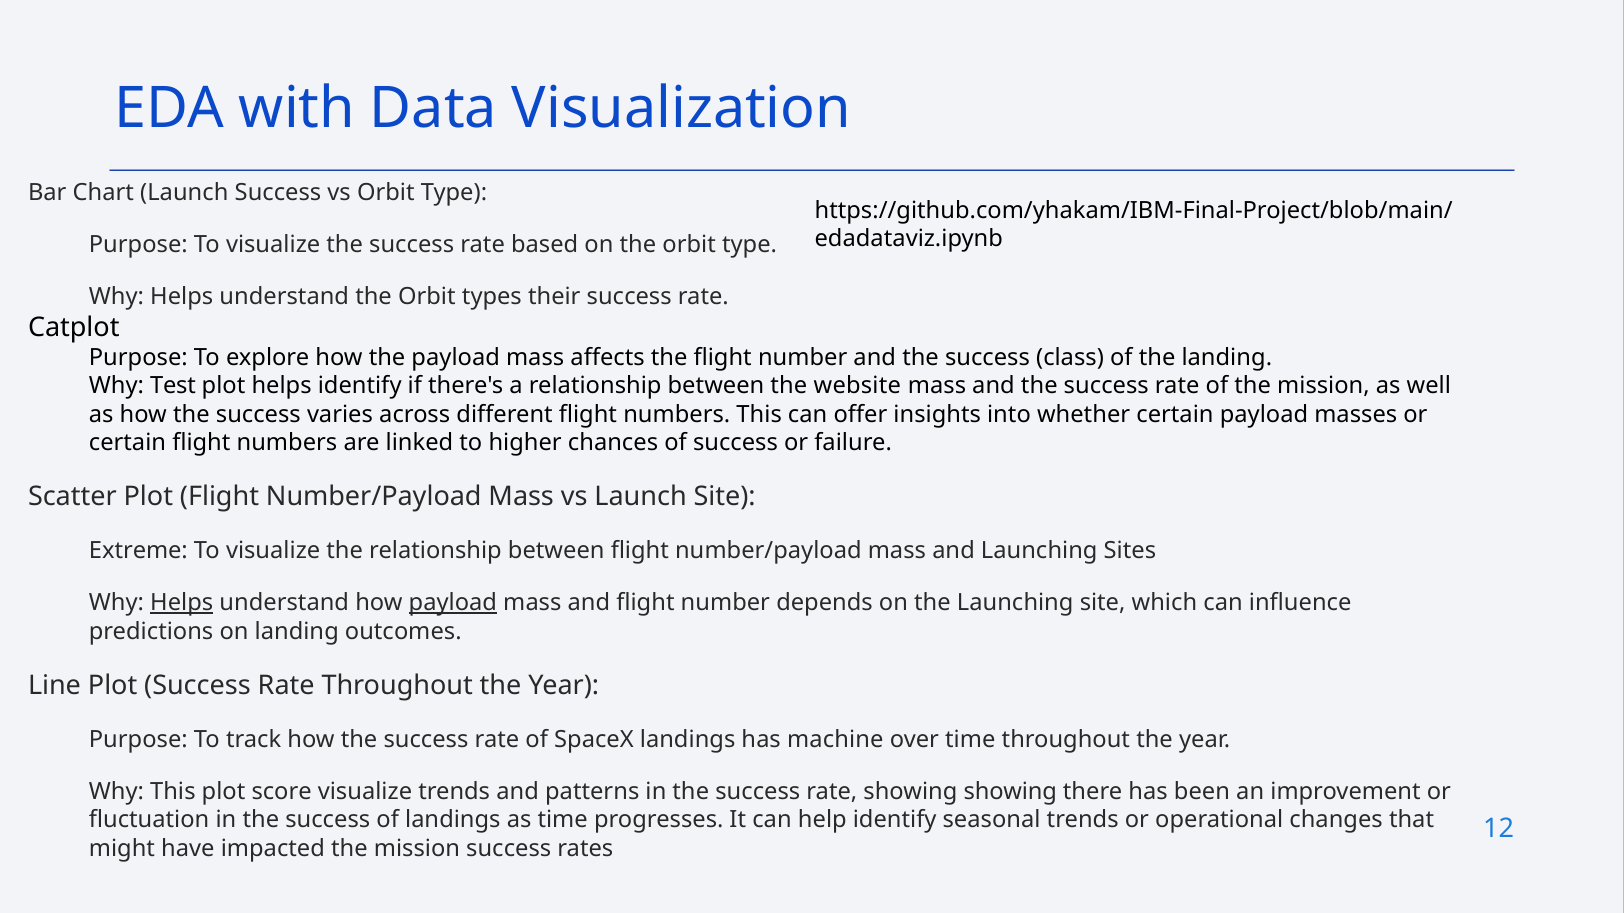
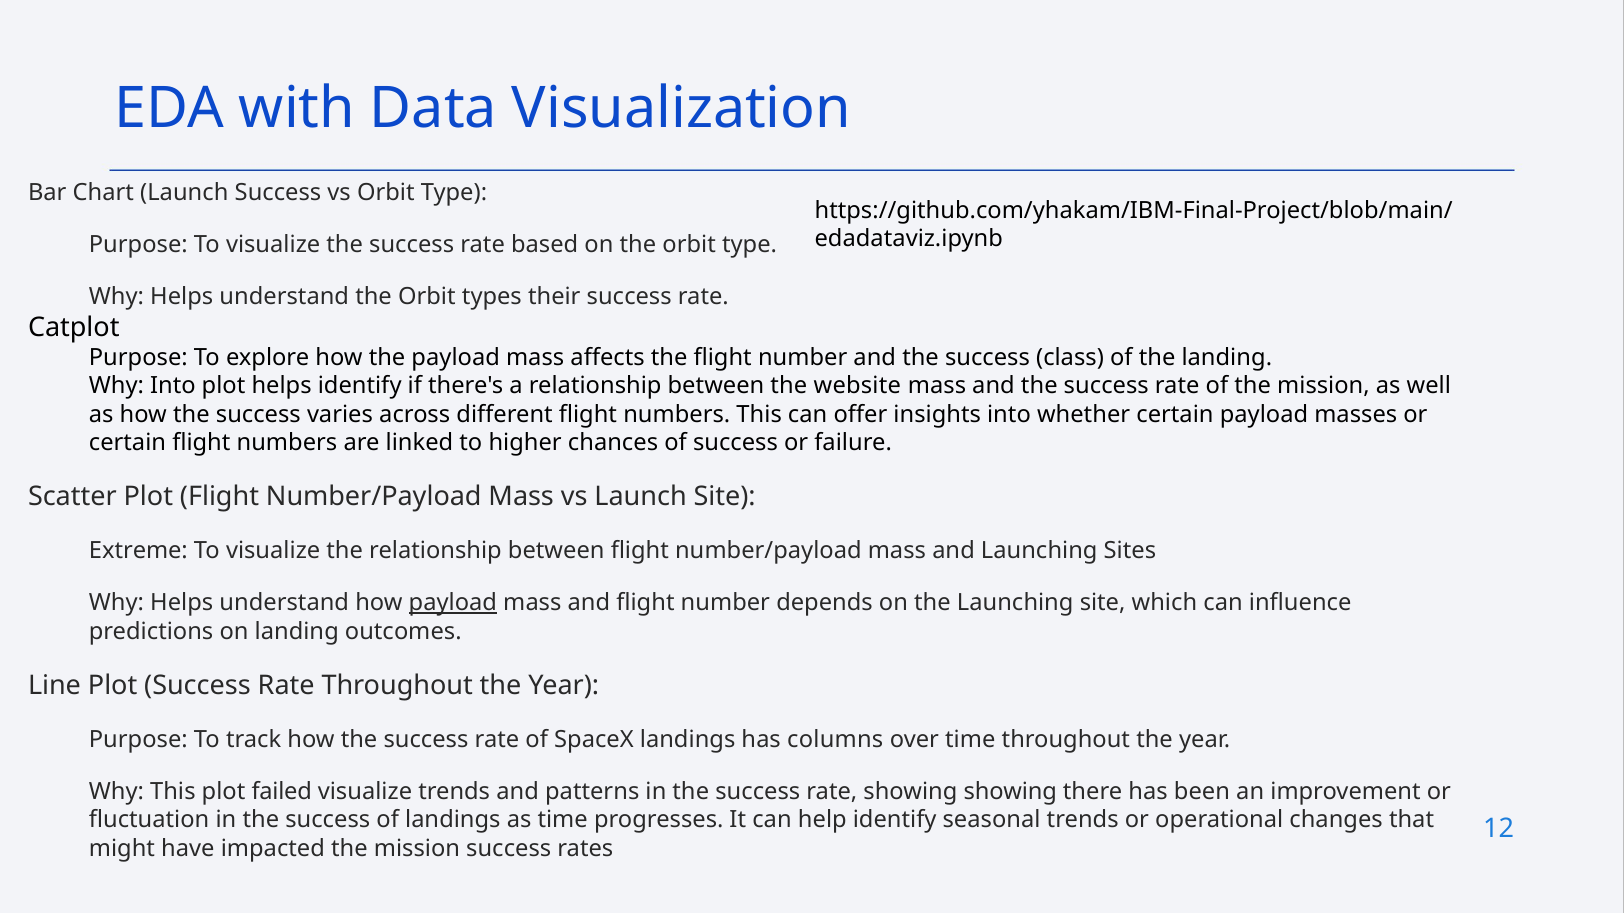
Why Test: Test -> Into
Helps at (182, 603) underline: present -> none
machine: machine -> columns
score: score -> failed
